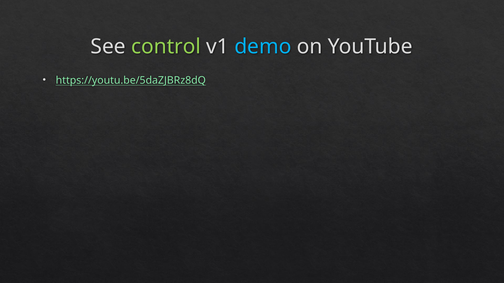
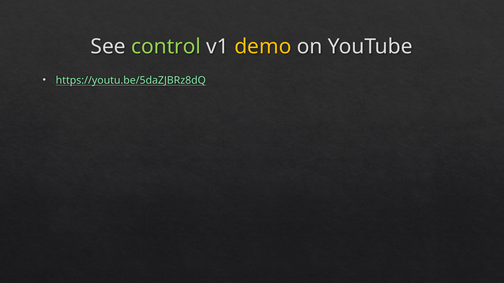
demo colour: light blue -> yellow
